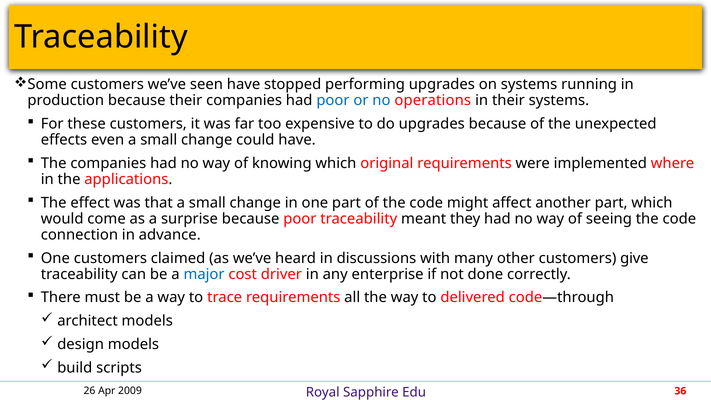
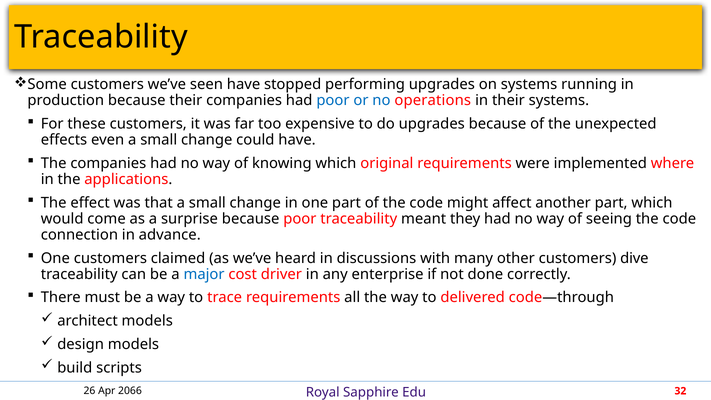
give: give -> dive
2009: 2009 -> 2066
36: 36 -> 32
